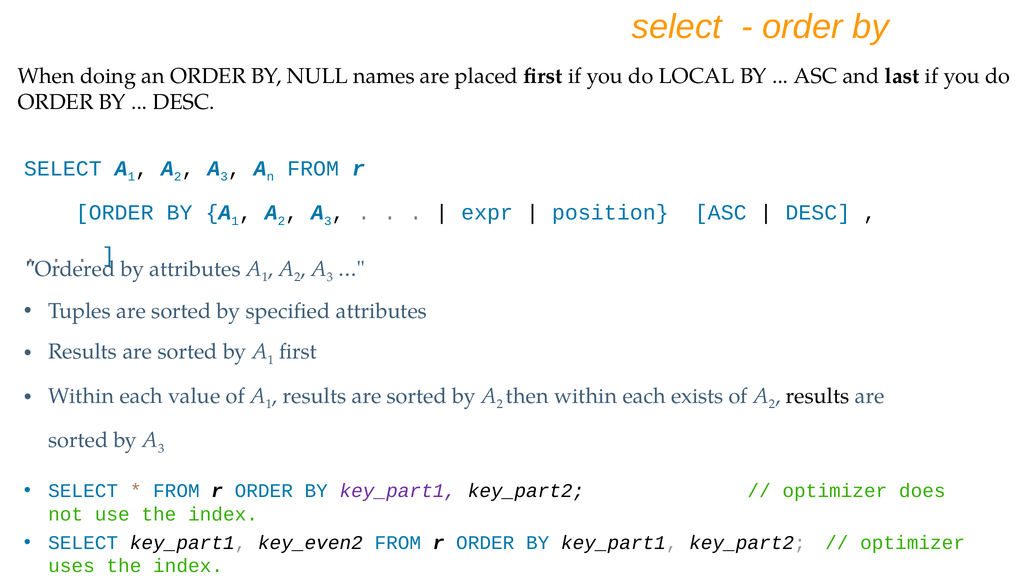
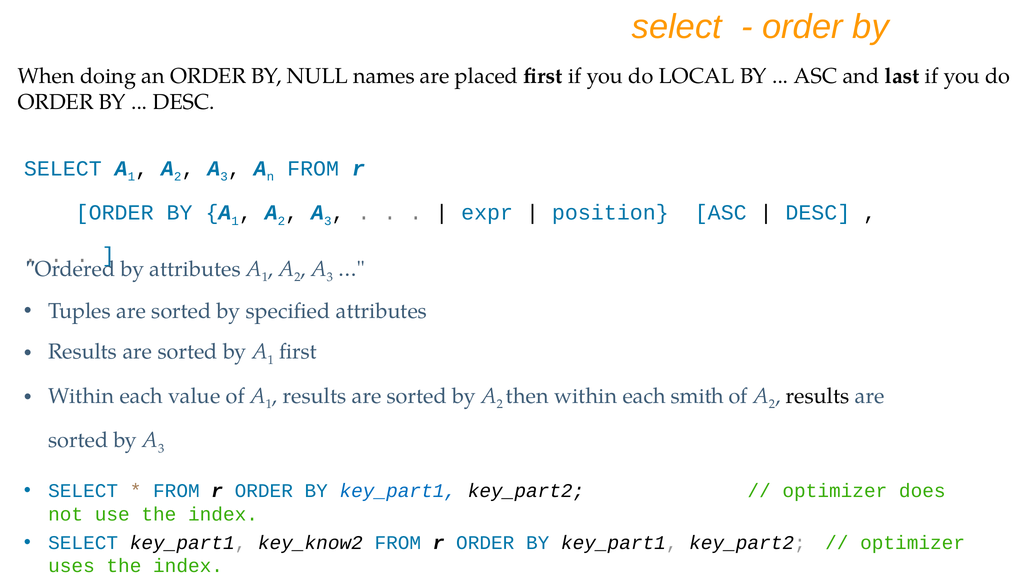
exists: exists -> smith
key_part1 at (398, 492) colour: purple -> blue
key_even2: key_even2 -> key_know2
